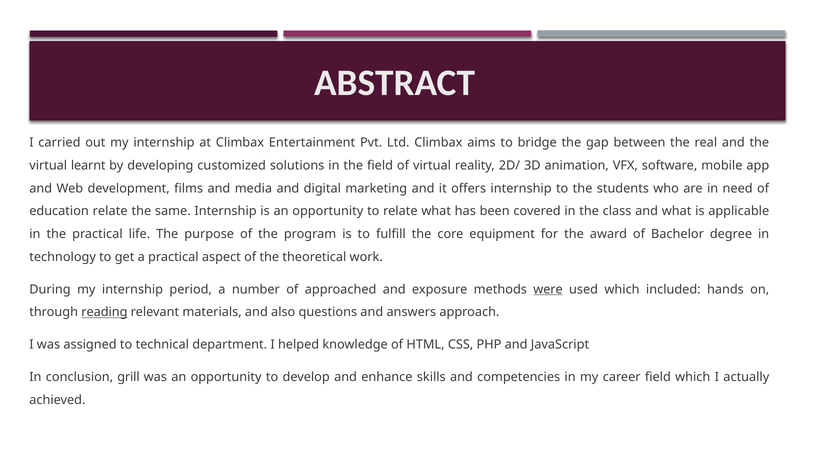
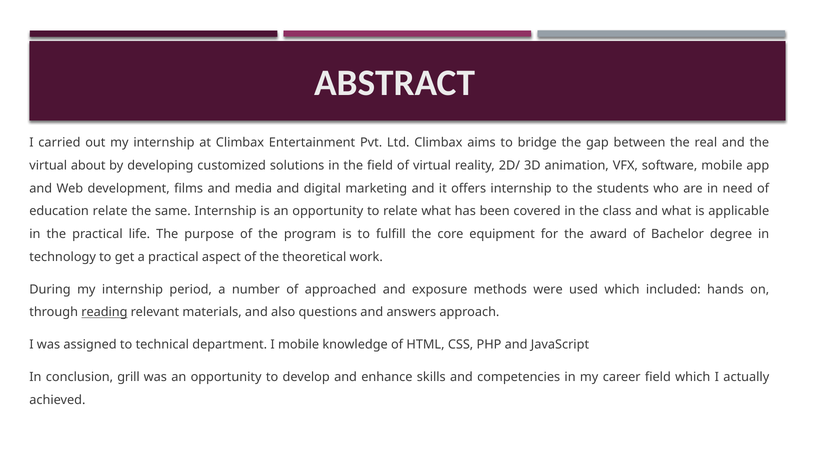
learnt: learnt -> about
were underline: present -> none
I helped: helped -> mobile
